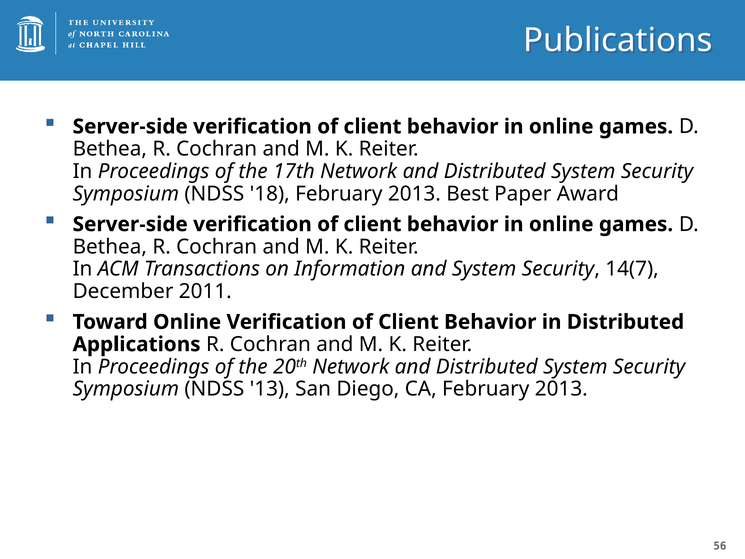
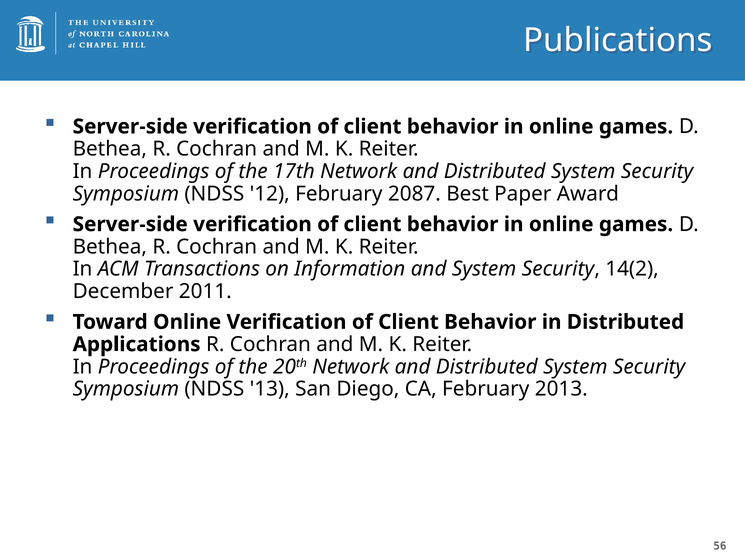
18: 18 -> 12
2013 at (414, 194): 2013 -> 2087
14(7: 14(7 -> 14(2
